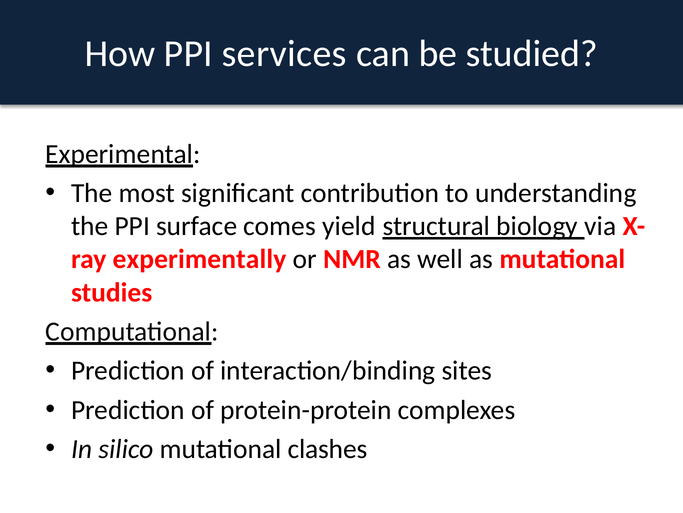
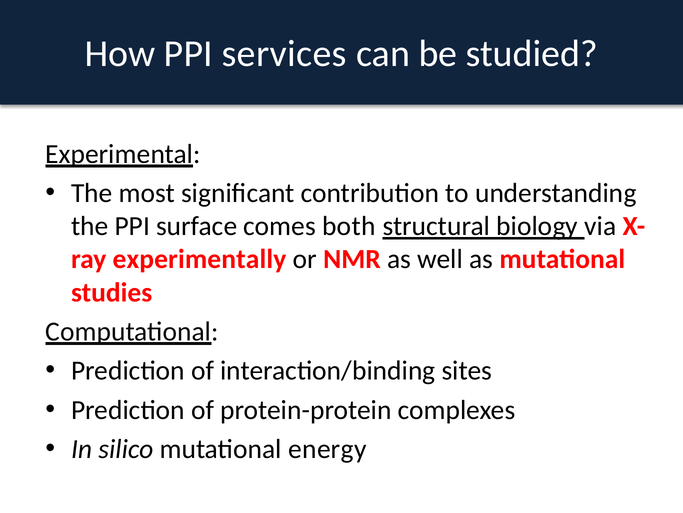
yield: yield -> both
clashes: clashes -> energy
